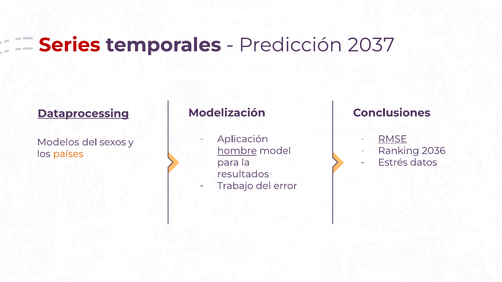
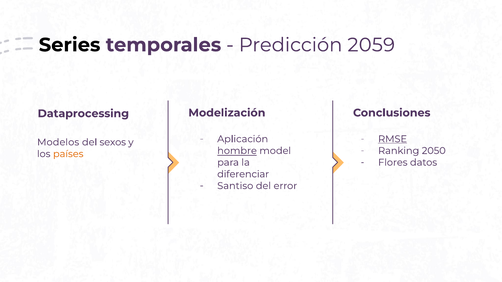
Series colour: red -> black
2037: 2037 -> 2059
Dataprocessing underline: present -> none
2036: 2036 -> 2050
Estrés: Estrés -> Flores
resultados: resultados -> diferenciar
Trabajo: Trabajo -> Santiso
